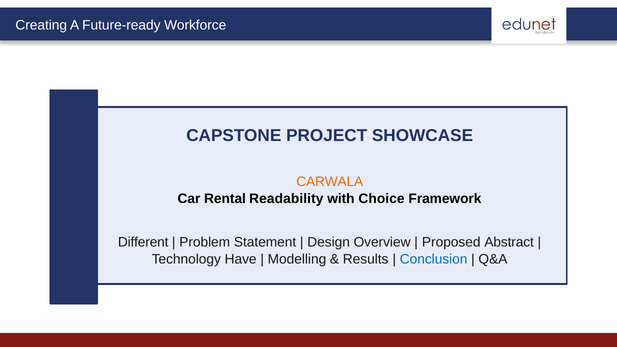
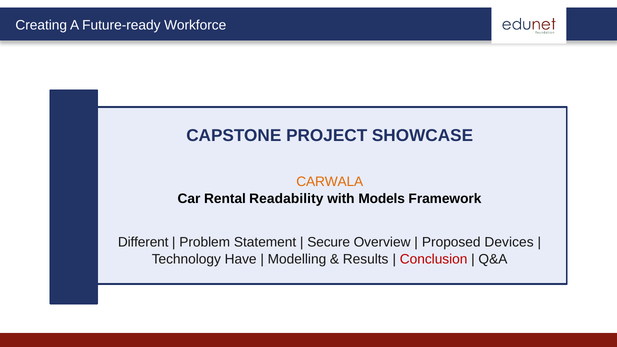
Choice: Choice -> Models
Design: Design -> Secure
Abstract: Abstract -> Devices
Conclusion colour: blue -> red
